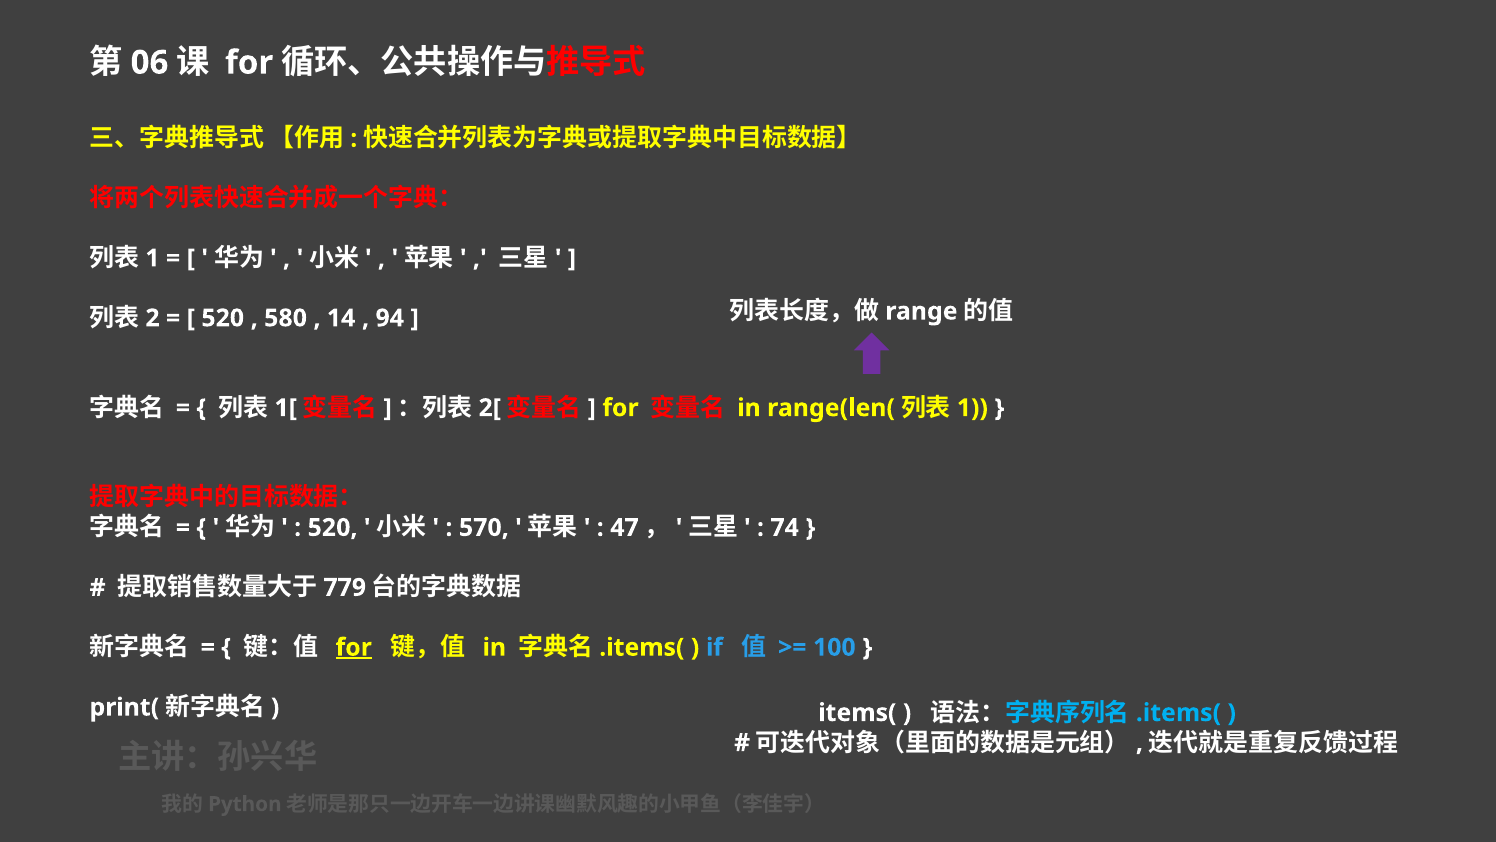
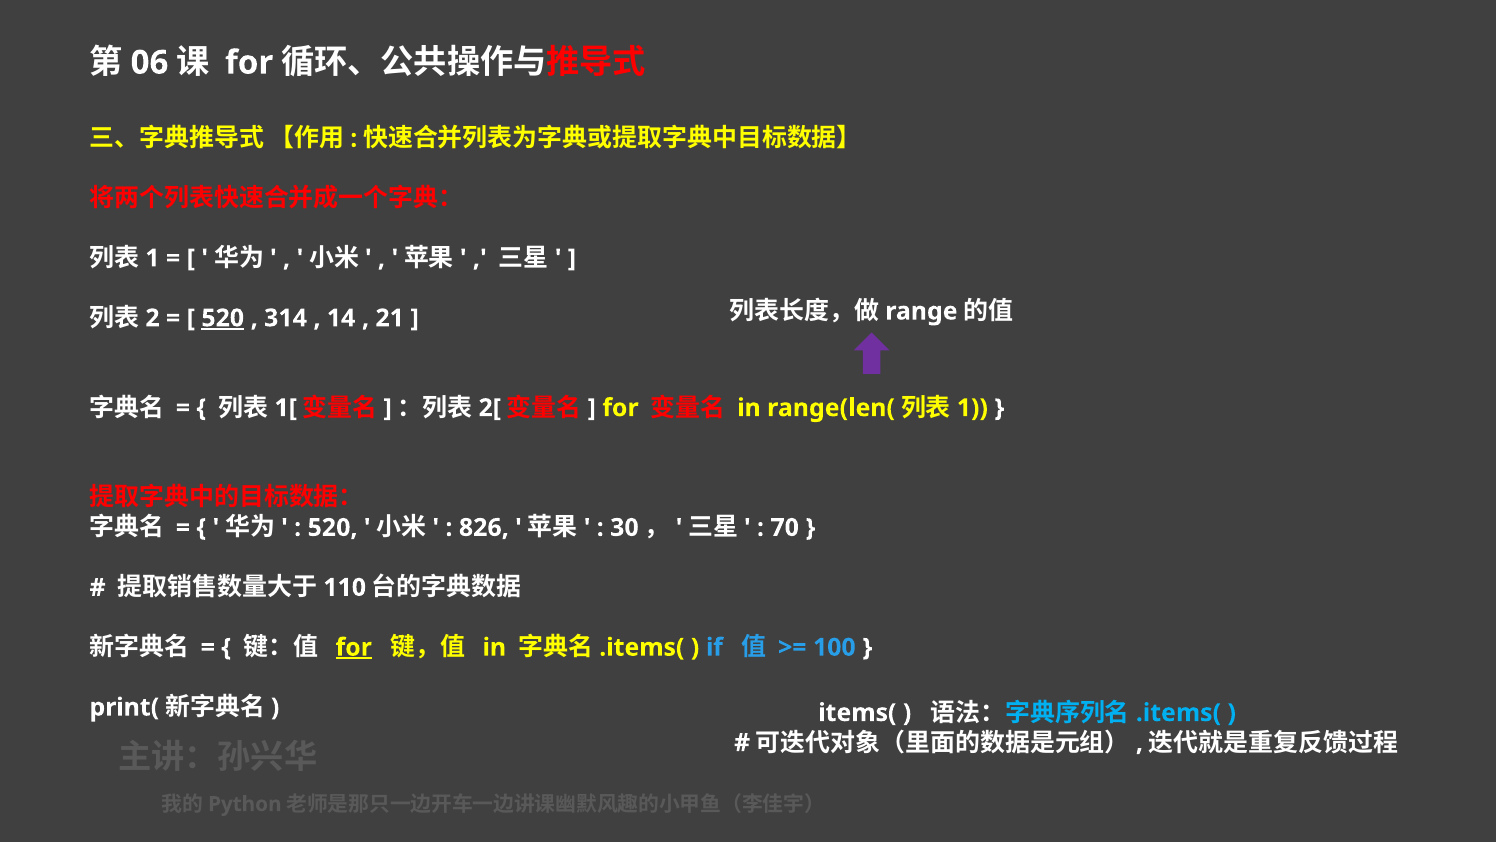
520 at (223, 318) underline: none -> present
580: 580 -> 314
94: 94 -> 21
570: 570 -> 826
47: 47 -> 30
74: 74 -> 70
779: 779 -> 110
